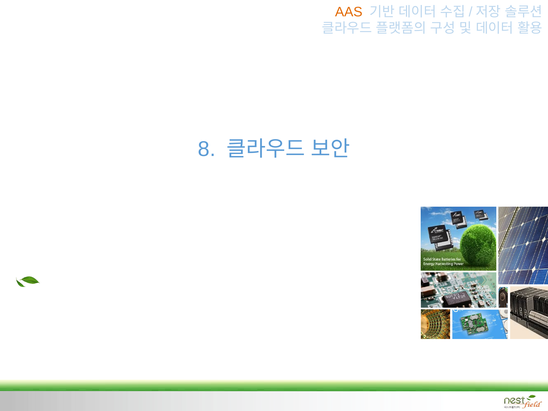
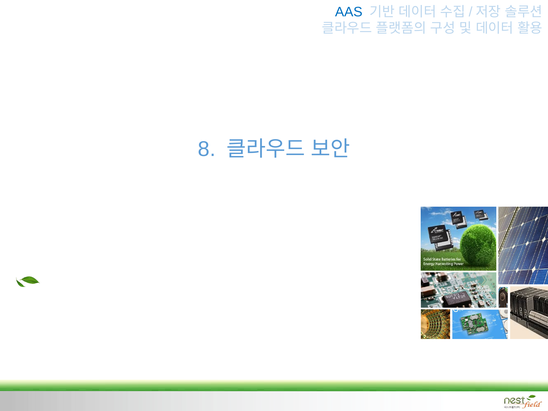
AAS colour: orange -> blue
